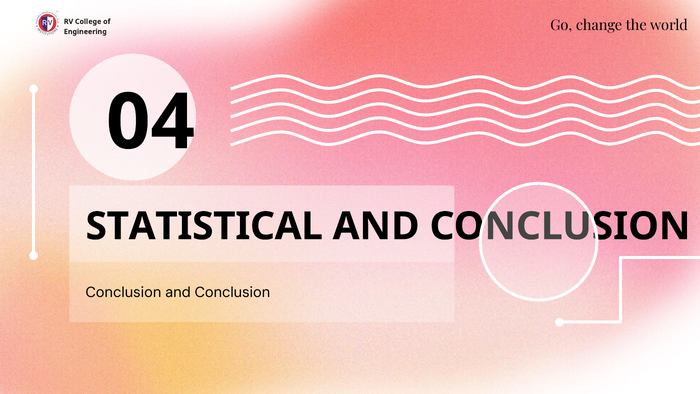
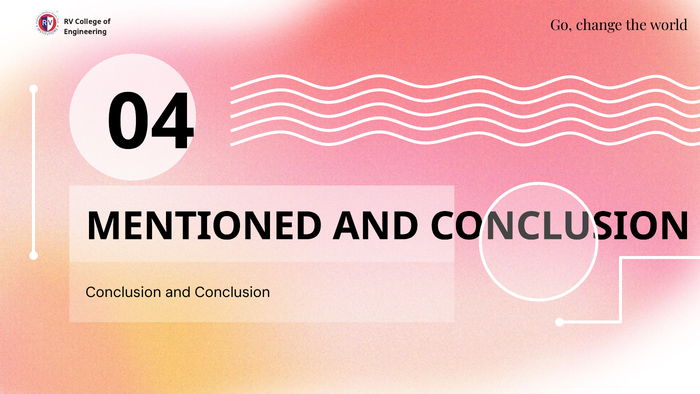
STATISTICAL: STATISTICAL -> MENTIONED
